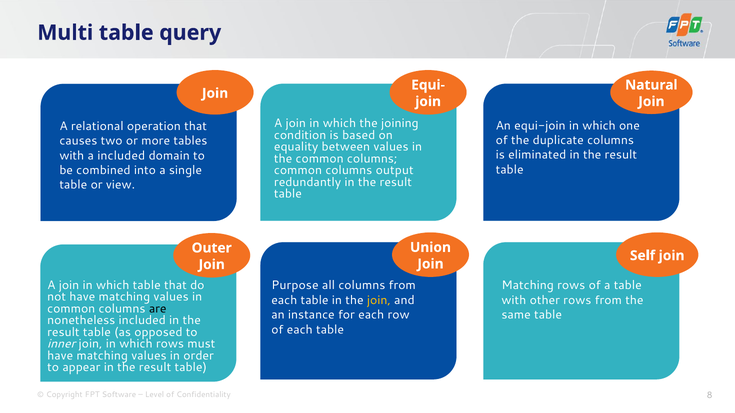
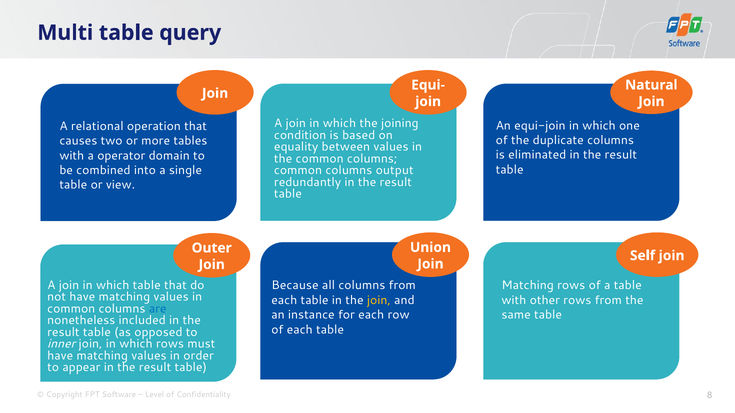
a included: included -> operator
Purpose: Purpose -> Because
are colour: black -> blue
